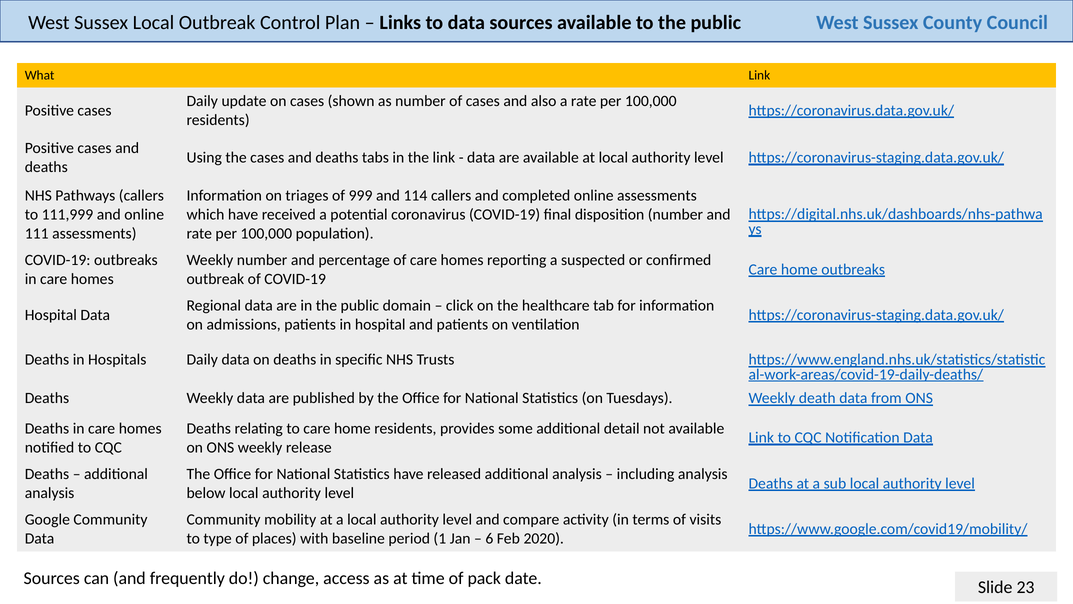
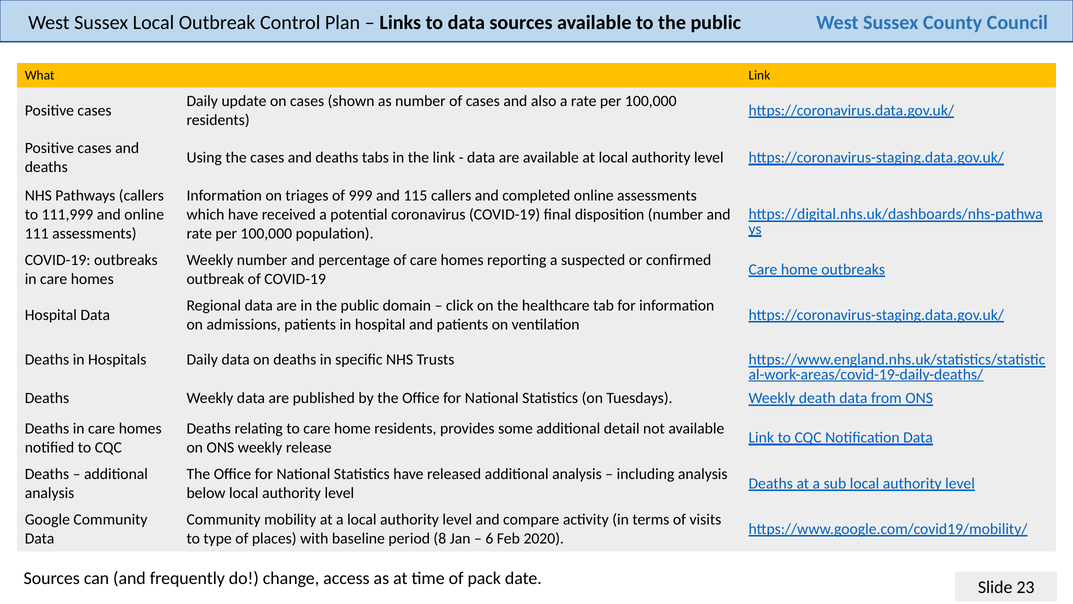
114: 114 -> 115
1: 1 -> 8
